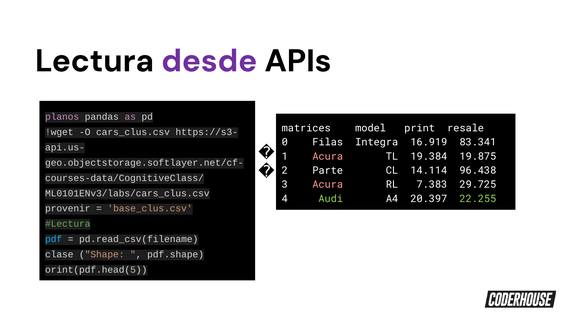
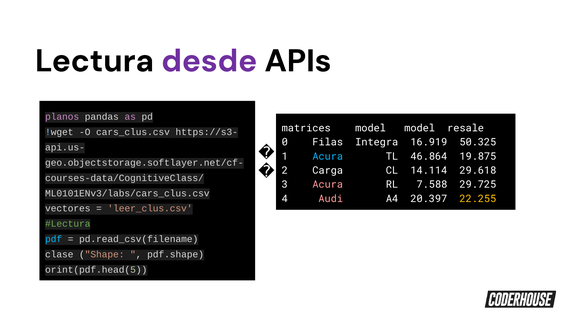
model print: print -> model
83.341: 83.341 -> 50.325
Acura at (328, 156) colour: pink -> light blue
19.384: 19.384 -> 46.864
Parte: Parte -> Carga
96.438: 96.438 -> 29.618
7.383: 7.383 -> 7.588
Audi colour: light green -> pink
22.255 colour: light green -> yellow
provenir: provenir -> vectores
base_clus.csv: base_clus.csv -> leer_clus.csv
